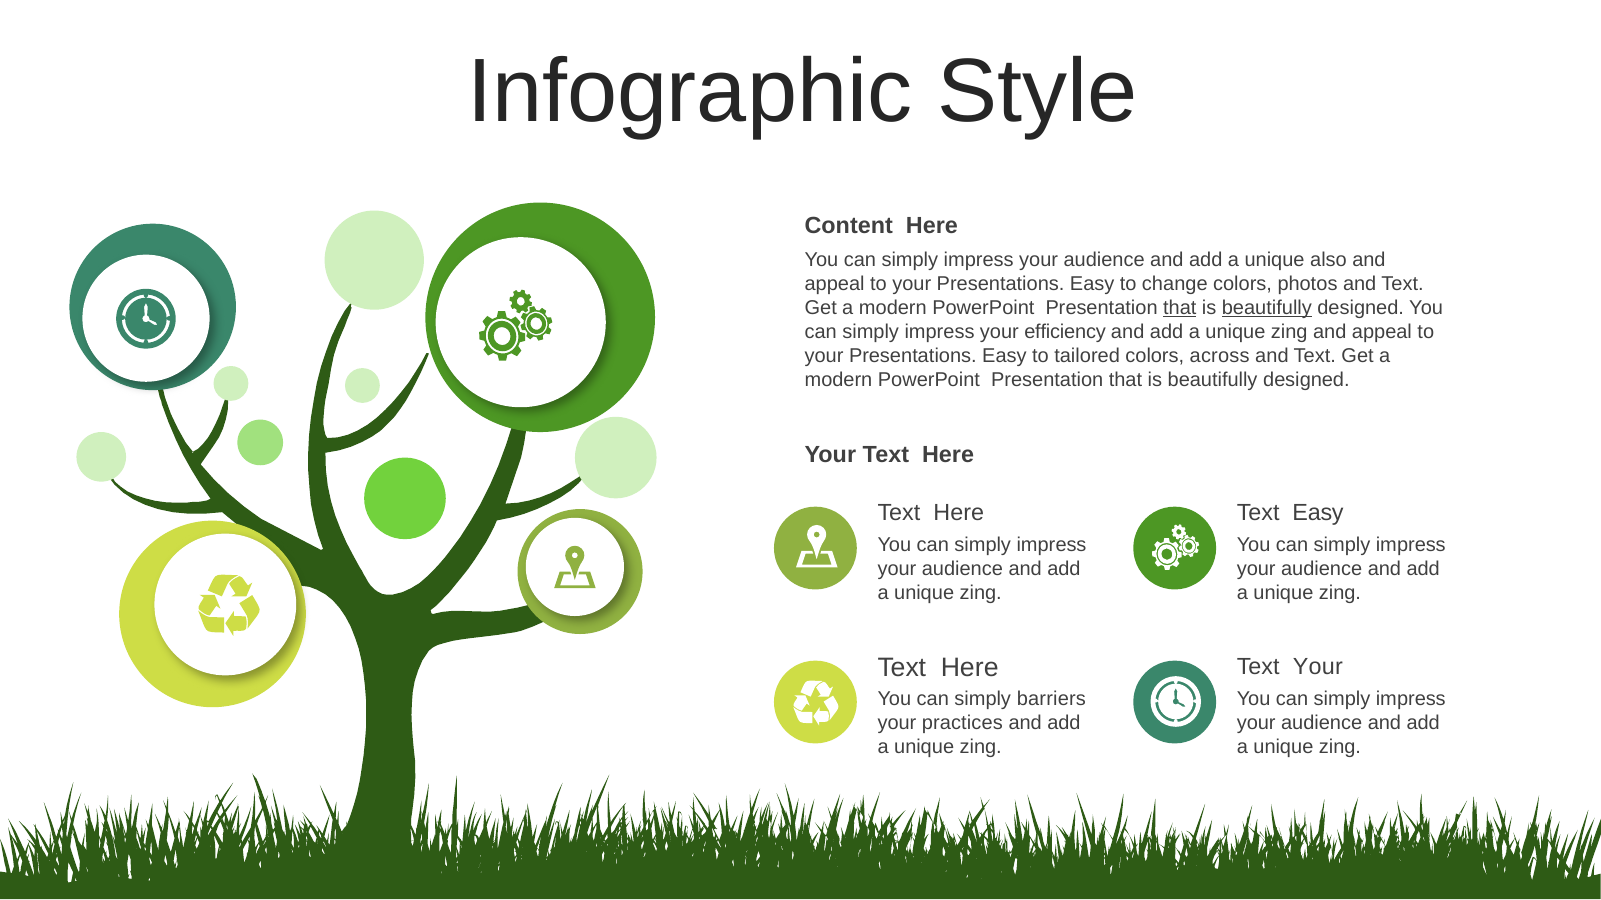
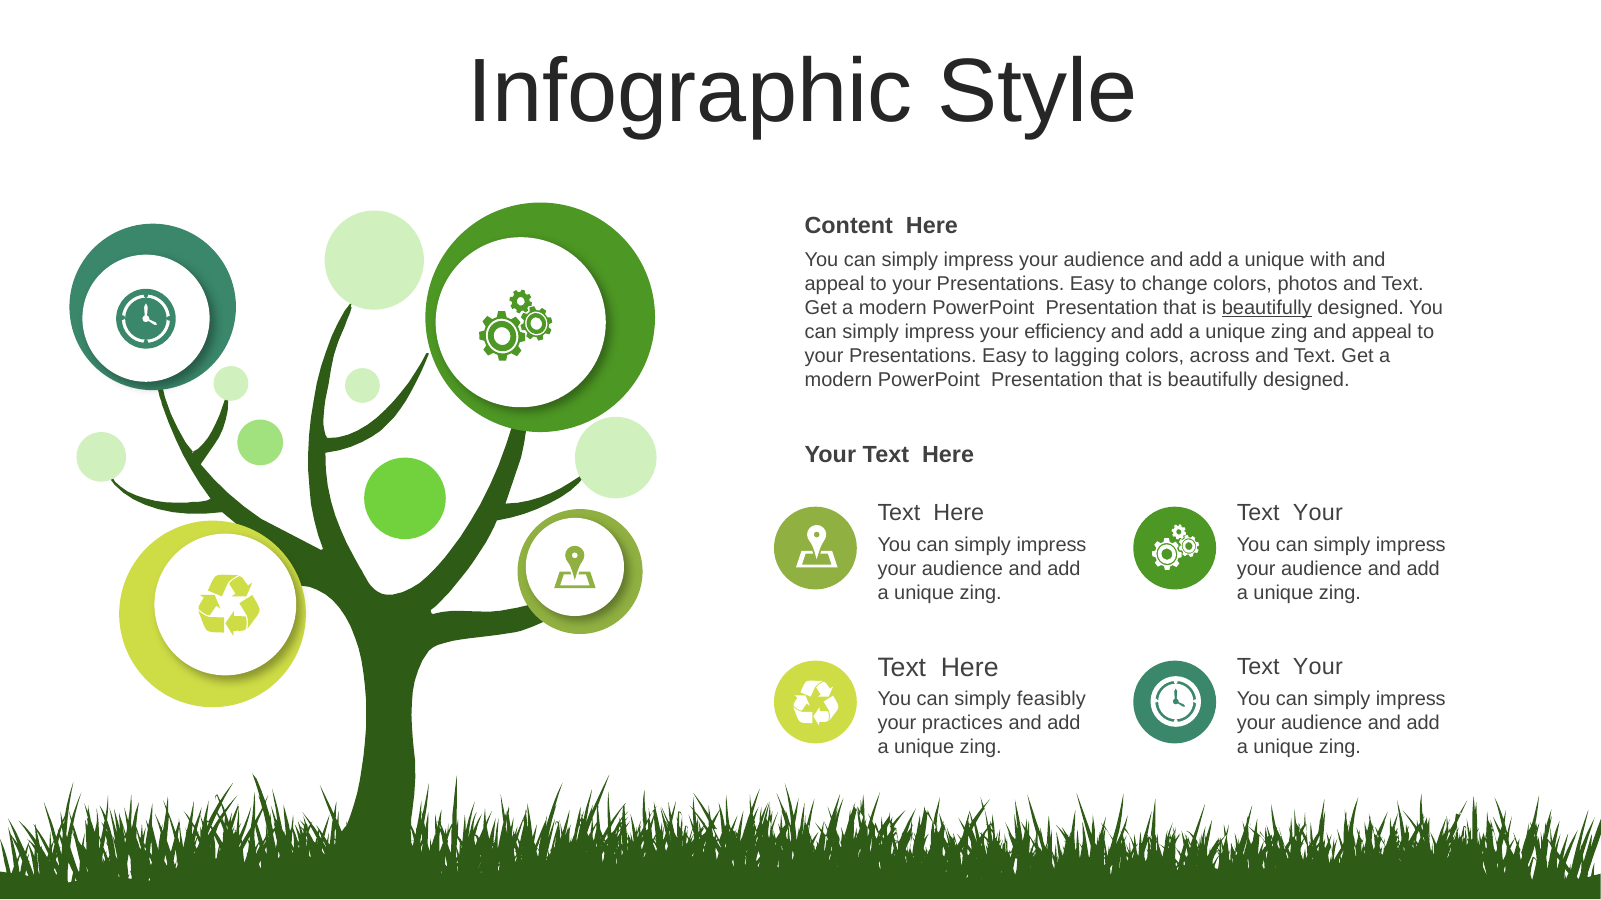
also: also -> with
that at (1180, 308) underline: present -> none
tailored: tailored -> lagging
Easy at (1318, 513): Easy -> Your
barriers: barriers -> feasibly
